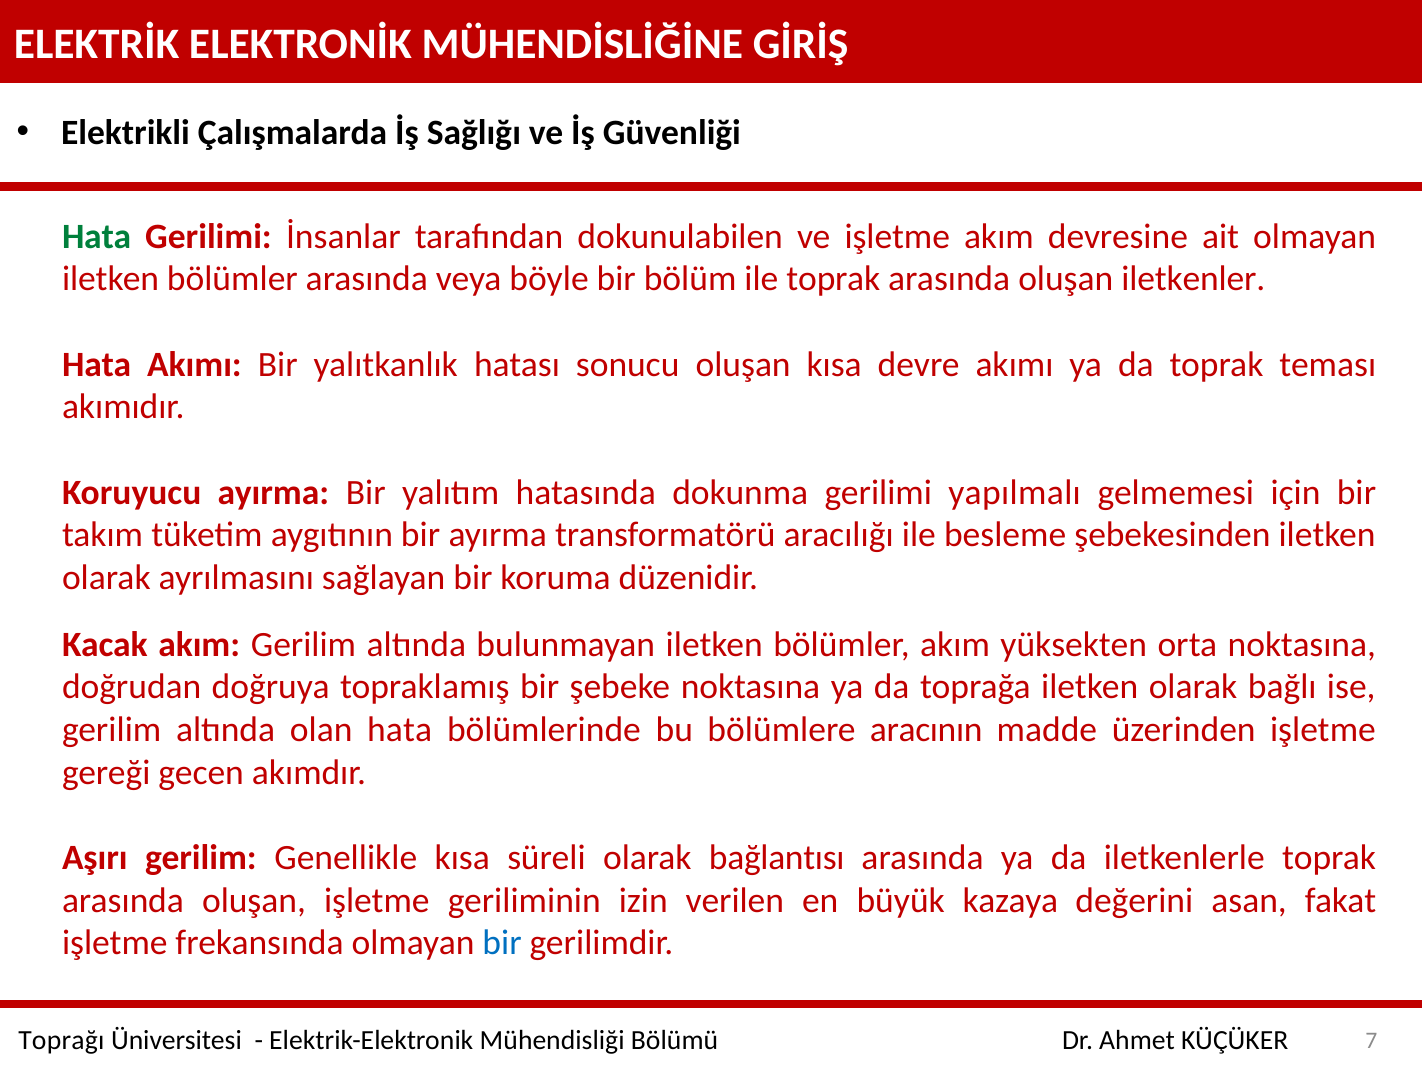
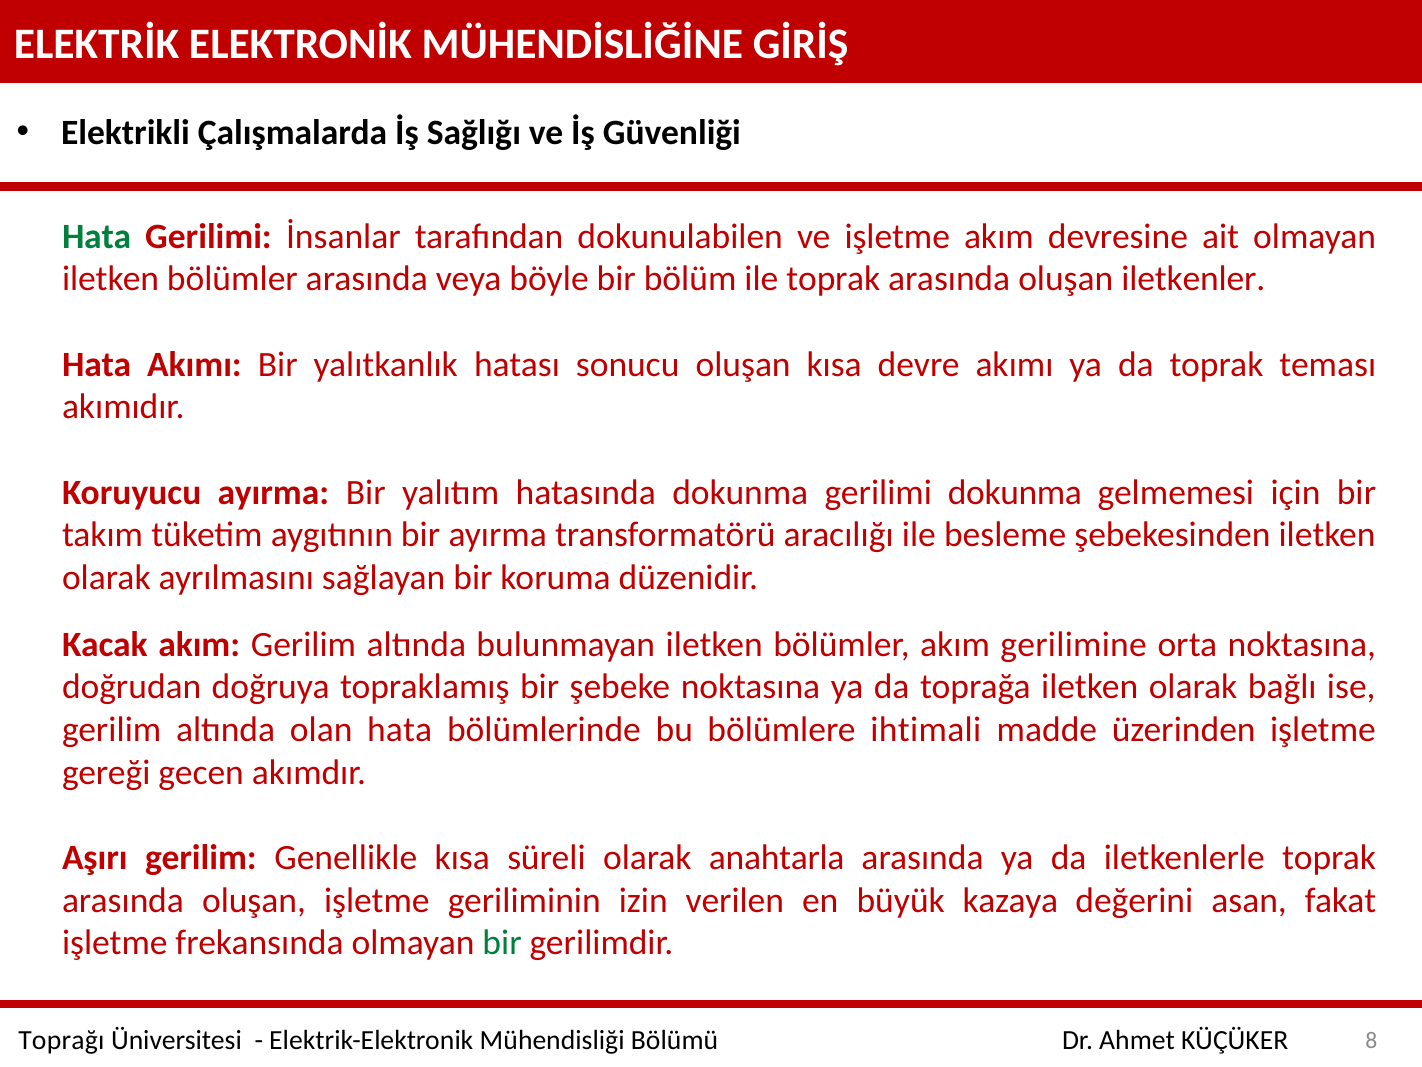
gerilimi yapılmalı: yapılmalı -> dokunma
yüksekten: yüksekten -> gerilimine
aracının: aracının -> ihtimali
bağlantısı: bağlantısı -> anahtarla
bir at (502, 943) colour: blue -> green
7: 7 -> 8
